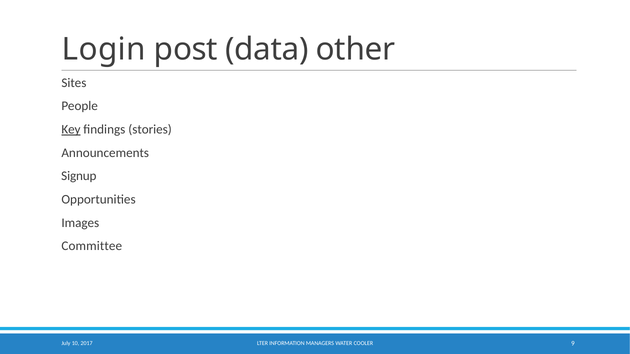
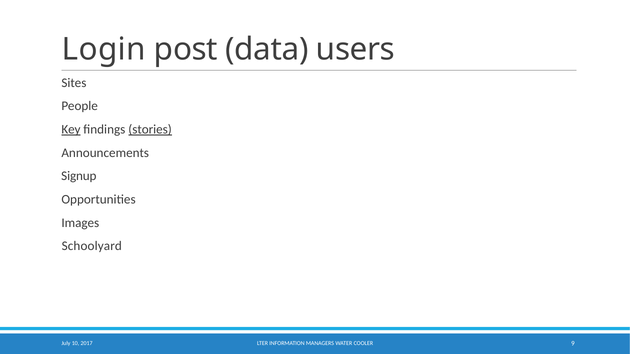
other: other -> users
stories underline: none -> present
Committee: Committee -> Schoolyard
